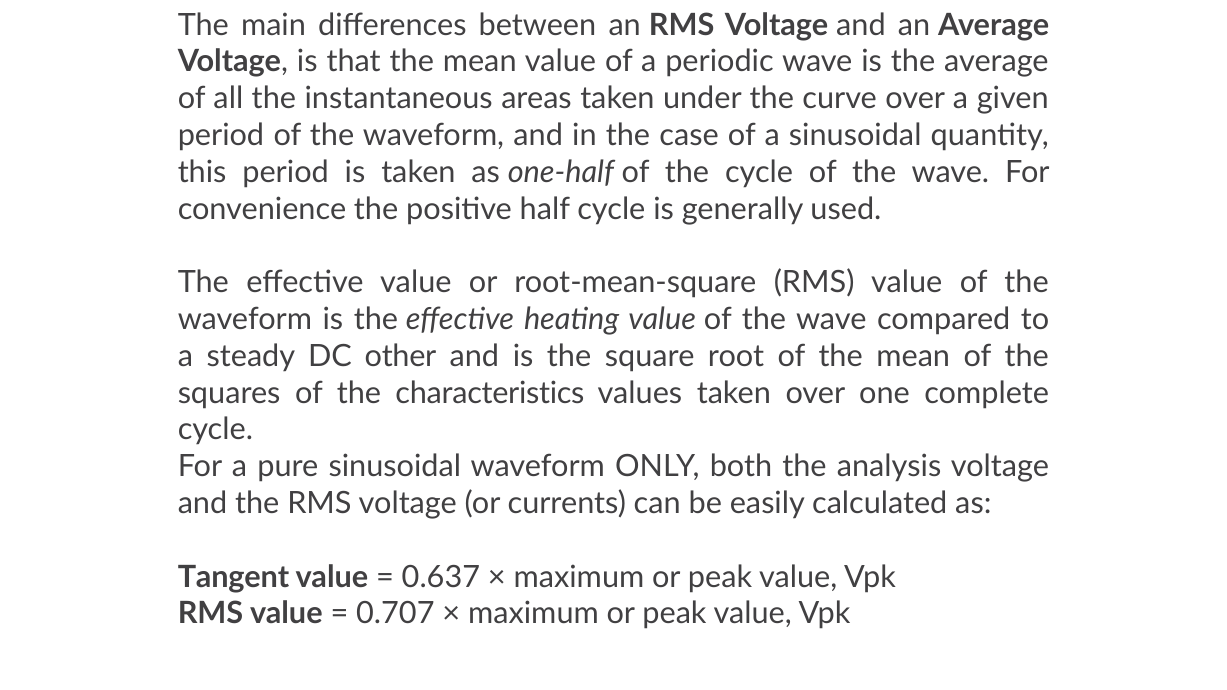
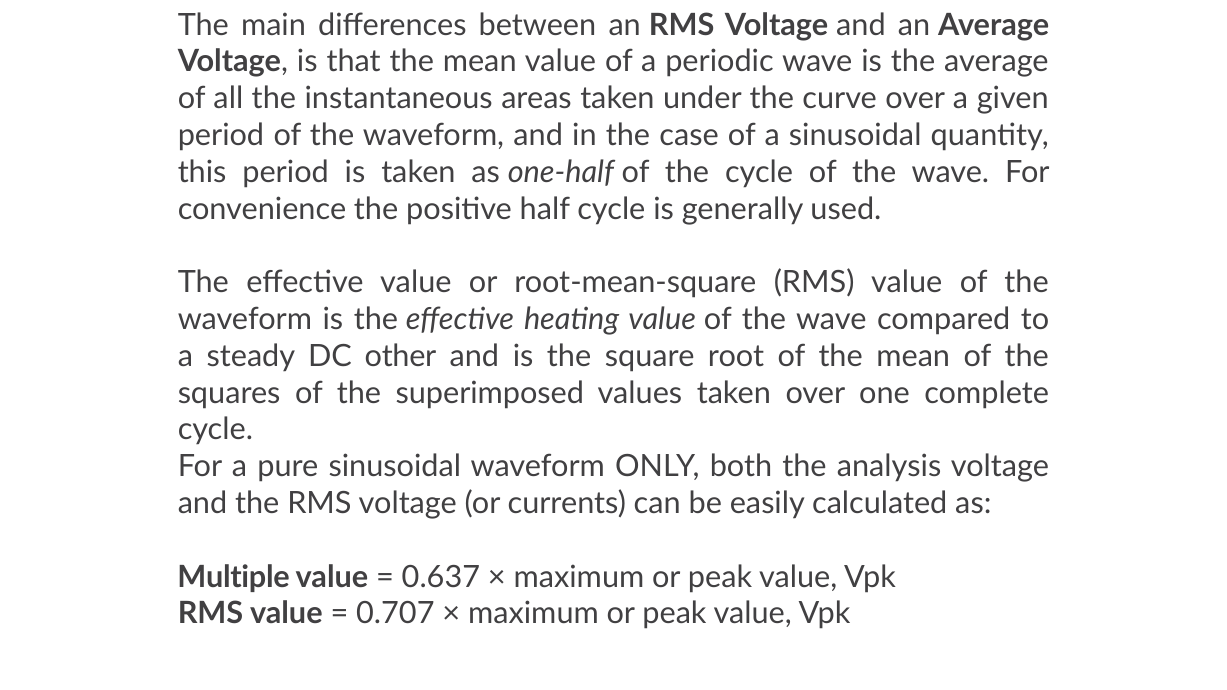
characteristics: characteristics -> superimposed
Tangent: Tangent -> Multiple
